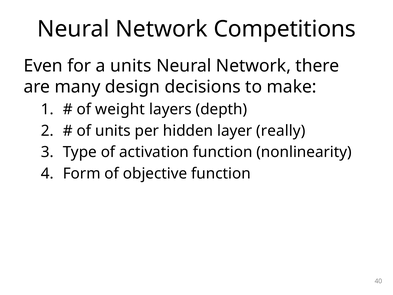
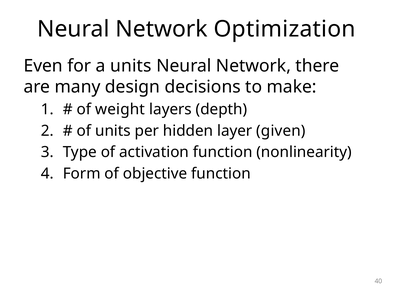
Competitions: Competitions -> Optimization
really: really -> given
